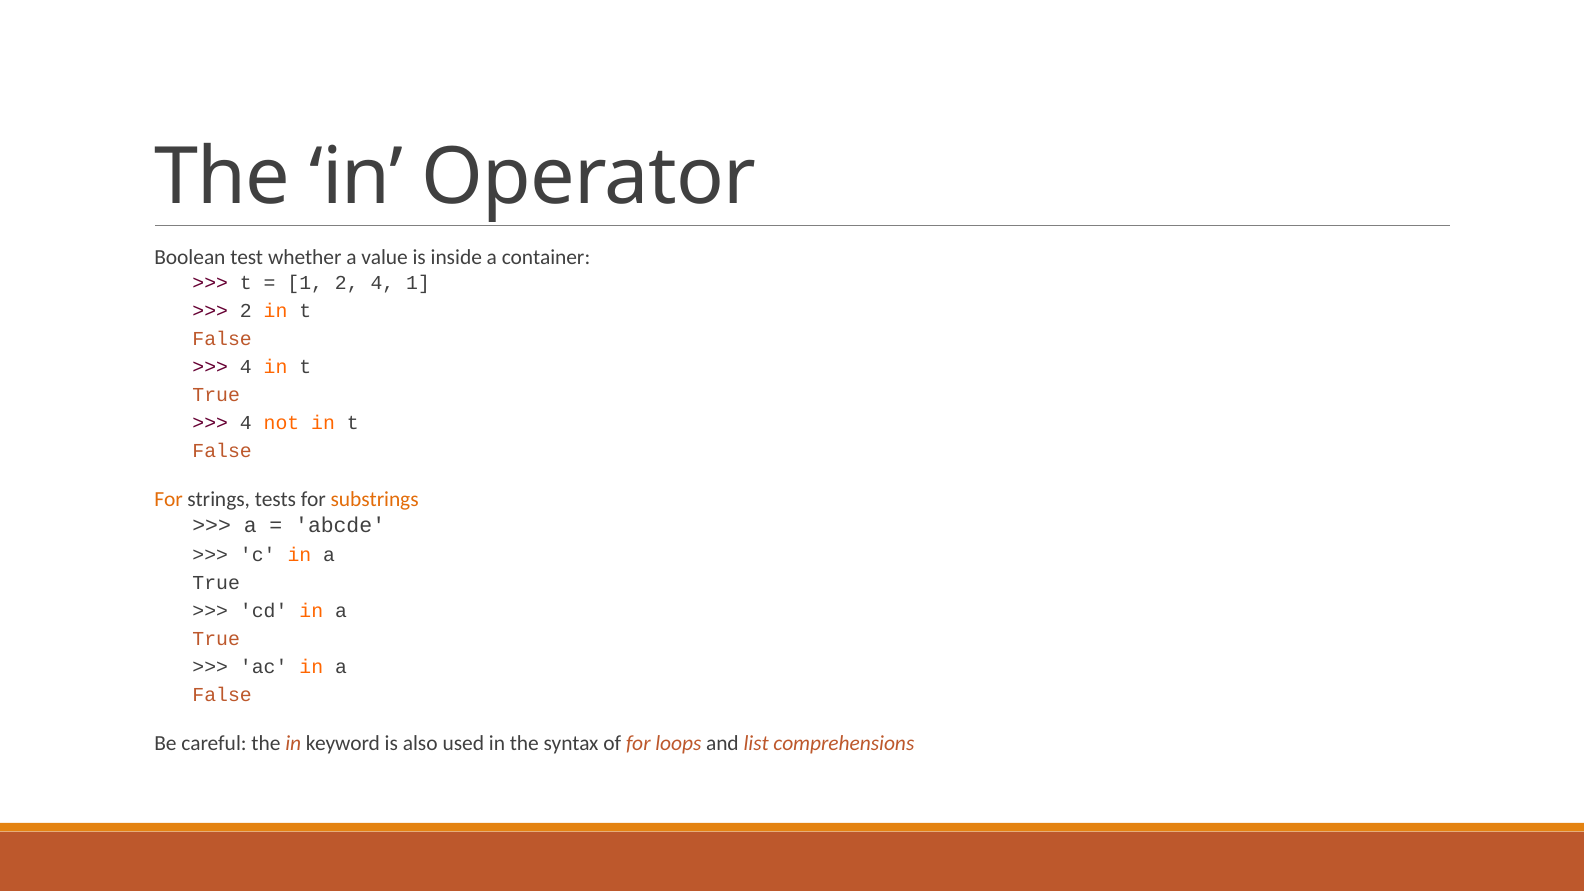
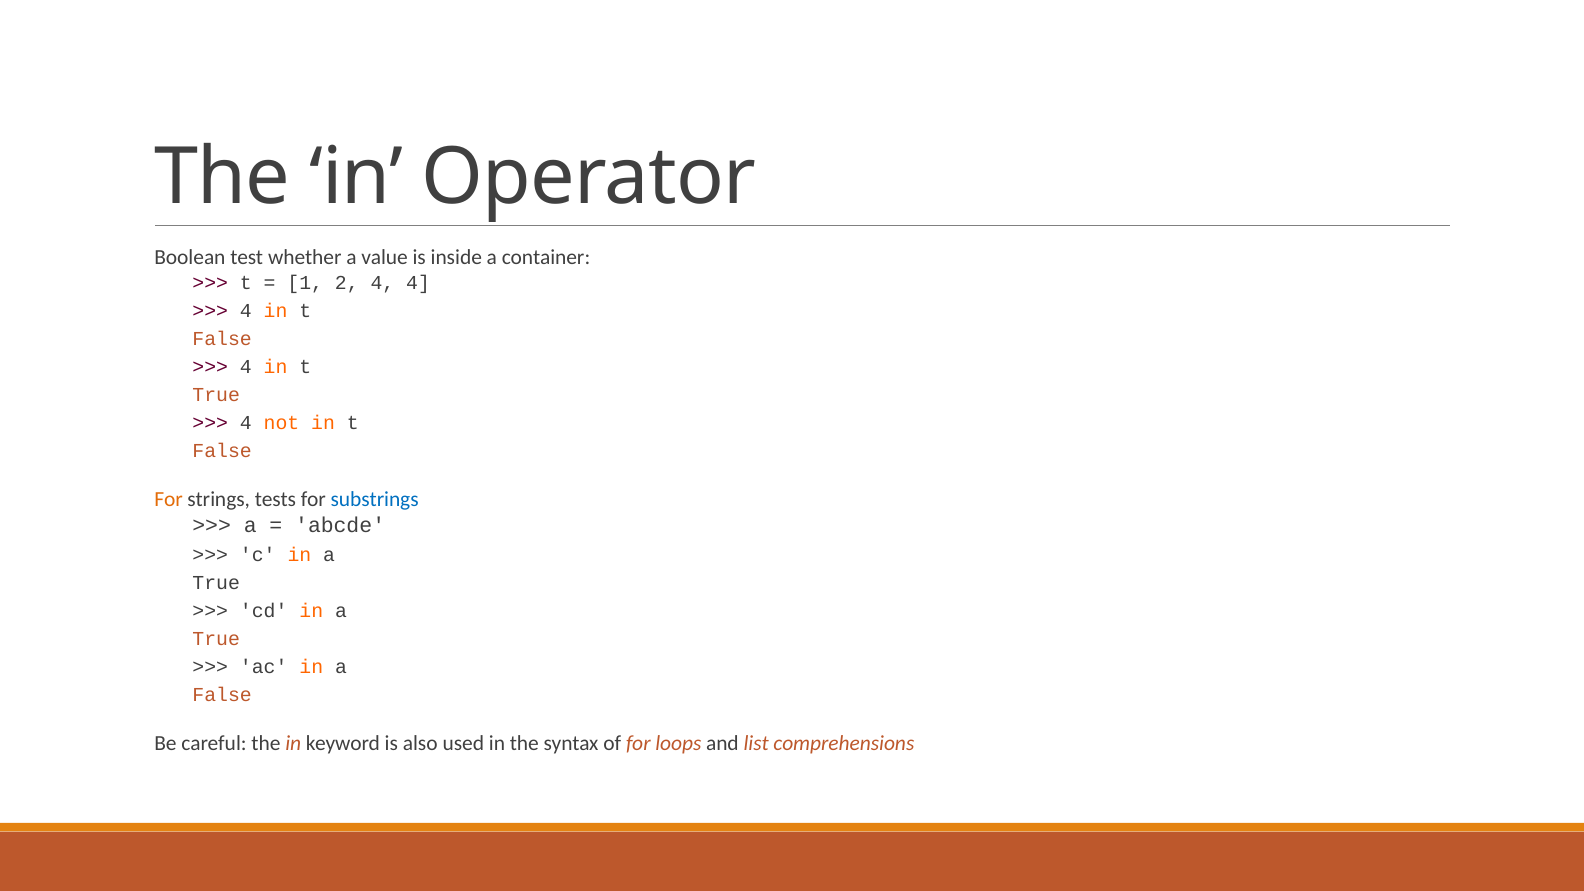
4 1: 1 -> 4
2 at (246, 311): 2 -> 4
substrings colour: orange -> blue
